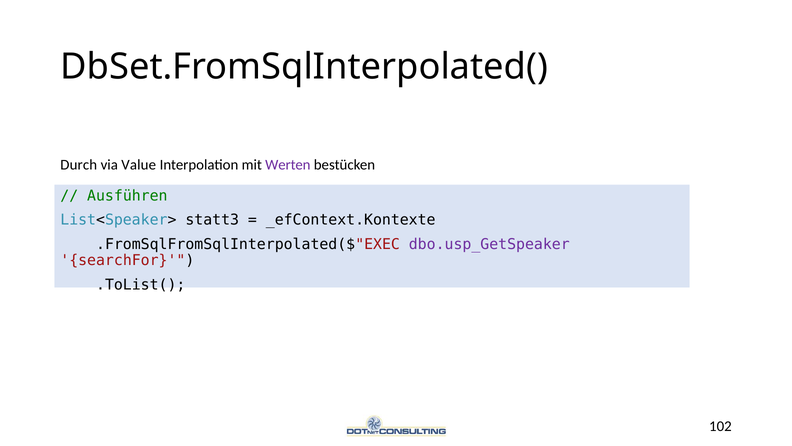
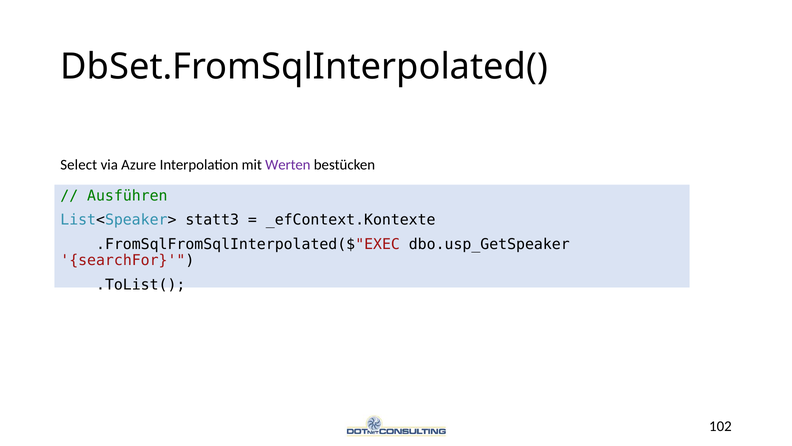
Durch: Durch -> Select
Value: Value -> Azure
dbo.usp_GetSpeaker colour: purple -> black
